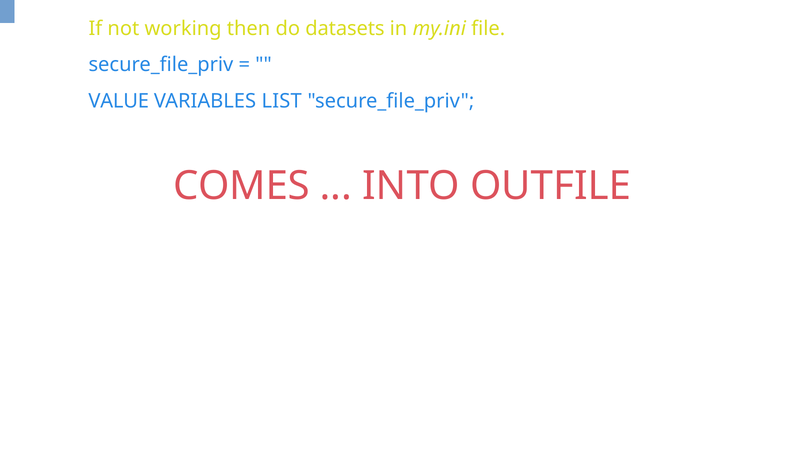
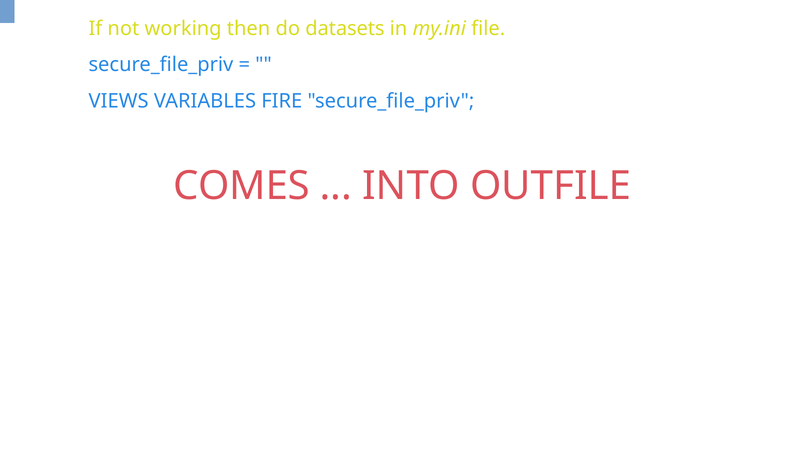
VALUE: VALUE -> VIEWS
LIST: LIST -> FIRE
